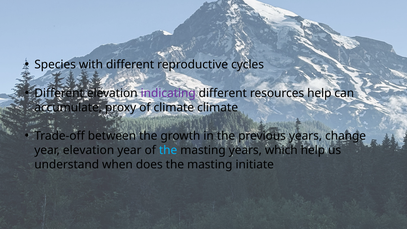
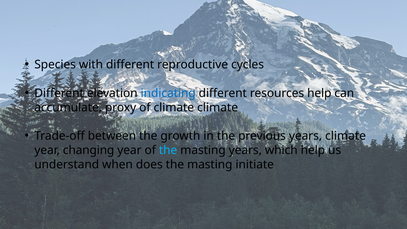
indicating colour: purple -> blue
years change: change -> climate
year elevation: elevation -> changing
